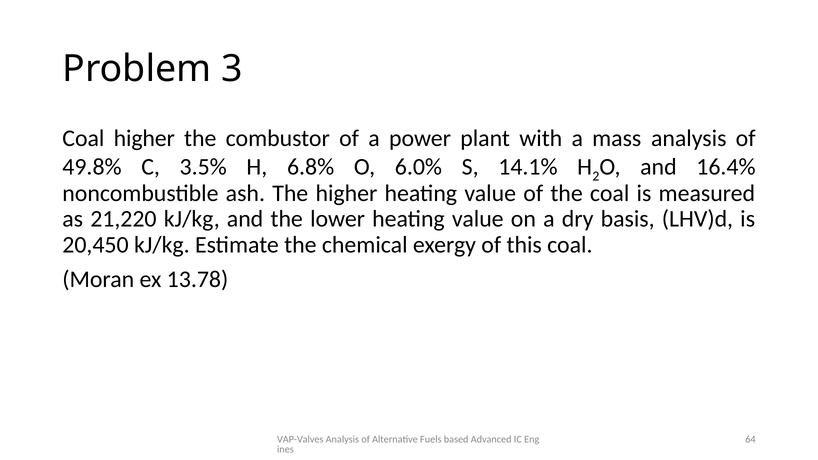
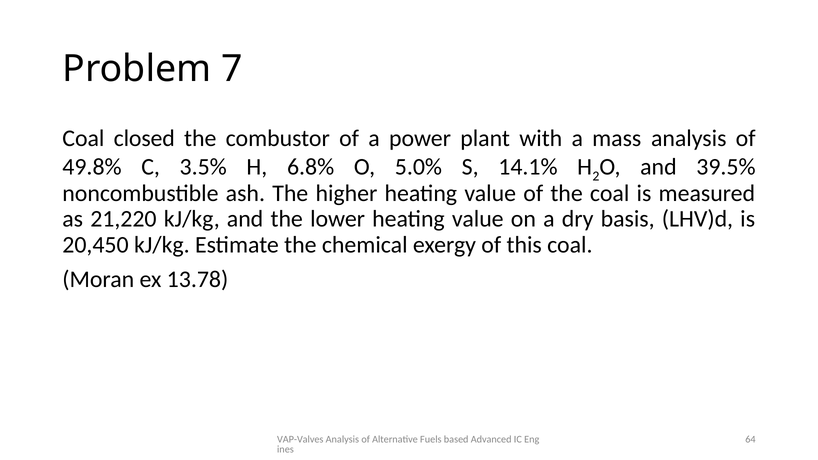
3: 3 -> 7
Coal higher: higher -> closed
6.0%: 6.0% -> 5.0%
16.4%: 16.4% -> 39.5%
